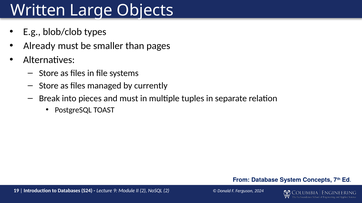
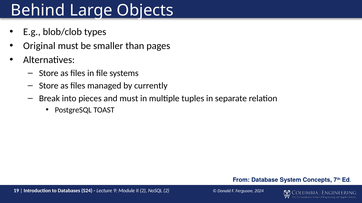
Written: Written -> Behind
Already: Already -> Original
